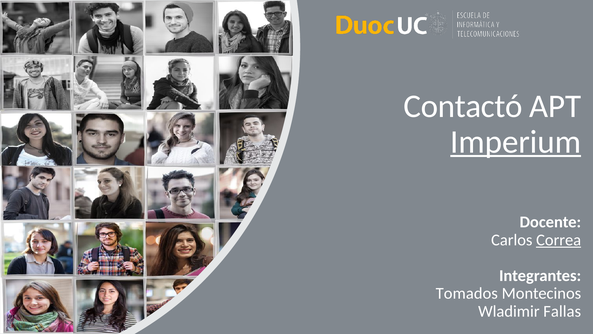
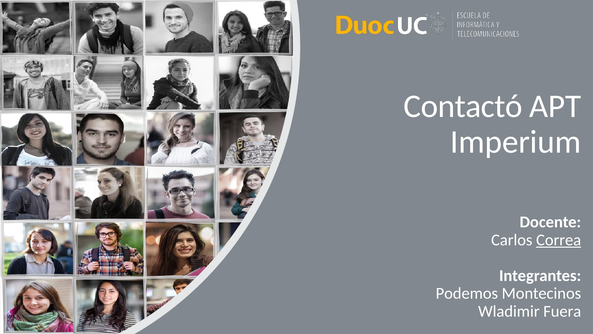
Imperium underline: present -> none
Tomados: Tomados -> Podemos
Fallas: Fallas -> Fuera
